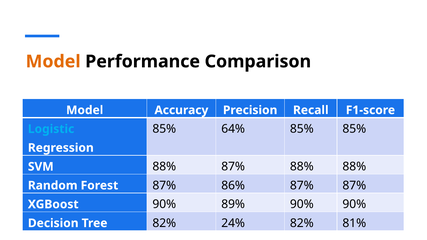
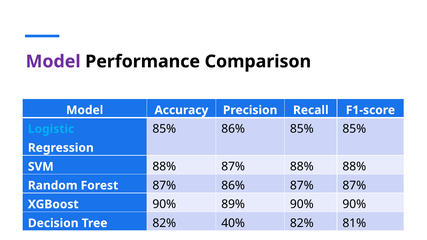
Model at (53, 62) colour: orange -> purple
85% 64%: 64% -> 86%
24%: 24% -> 40%
